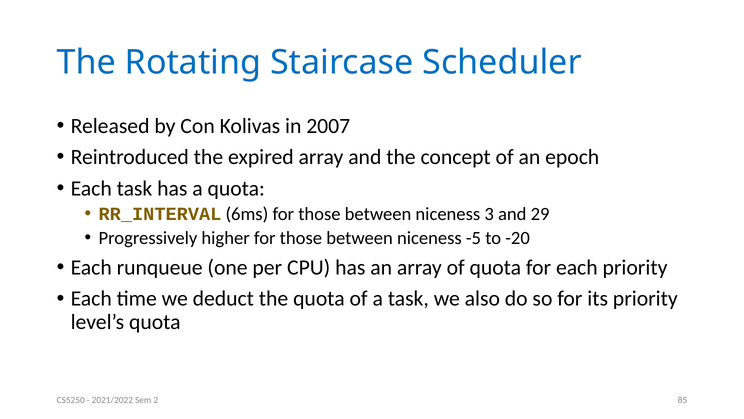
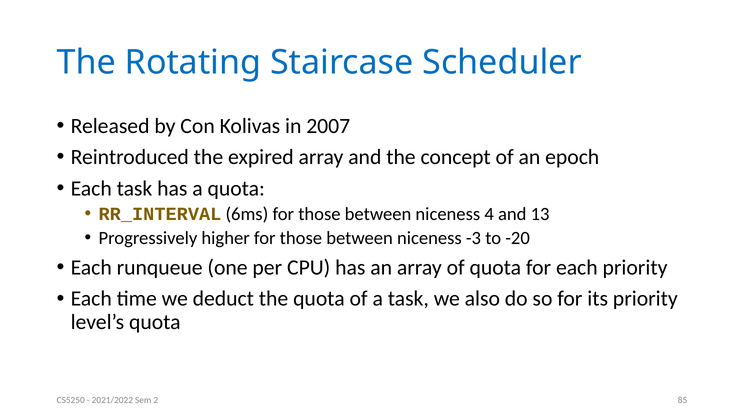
3: 3 -> 4
29: 29 -> 13
-5: -5 -> -3
